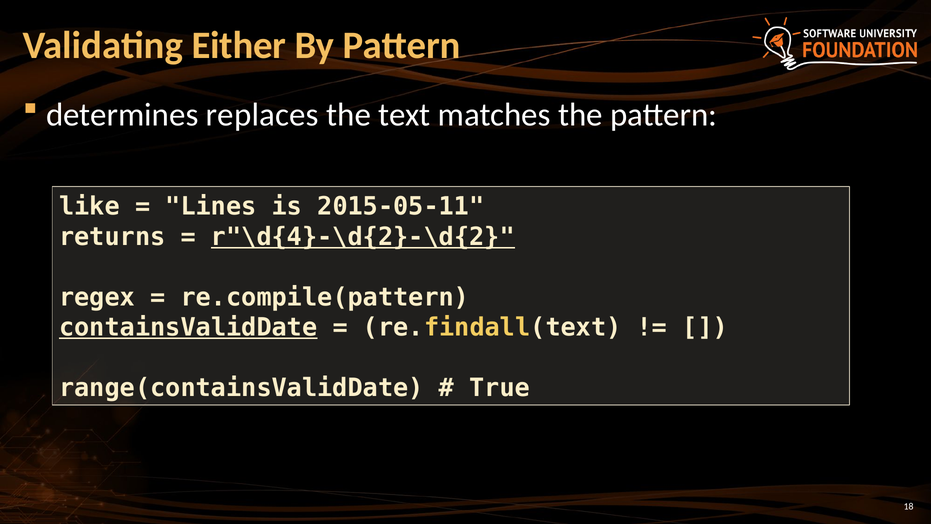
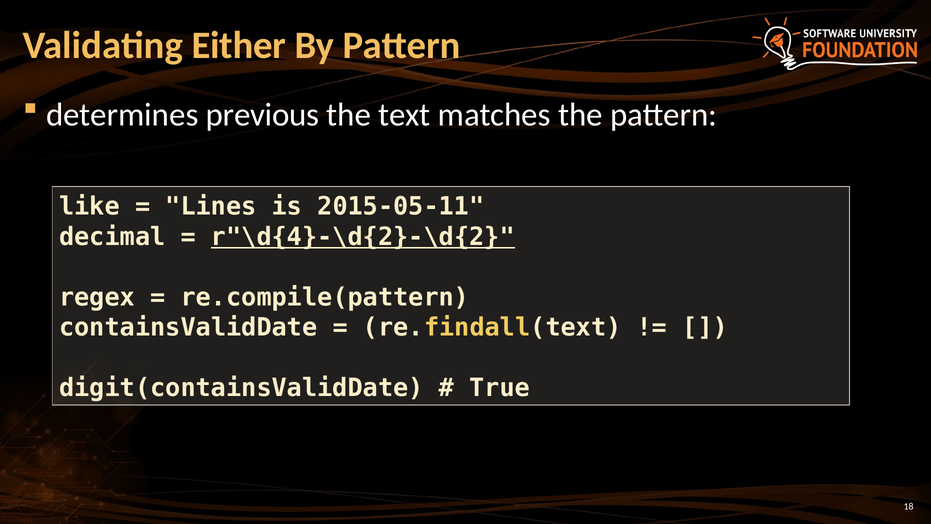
replaces: replaces -> previous
returns: returns -> decimal
containsValidDate underline: present -> none
range(containsValidDate: range(containsValidDate -> digit(containsValidDate
